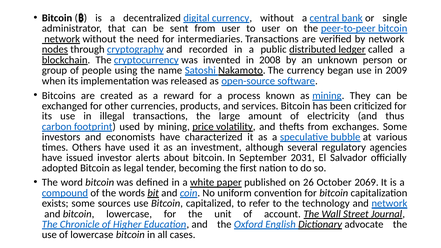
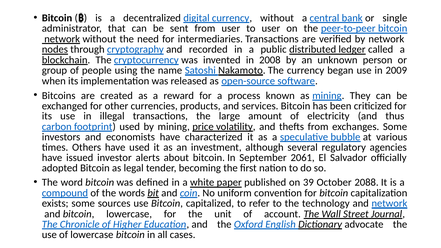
2031: 2031 -> 2061
26: 26 -> 39
2069: 2069 -> 2088
